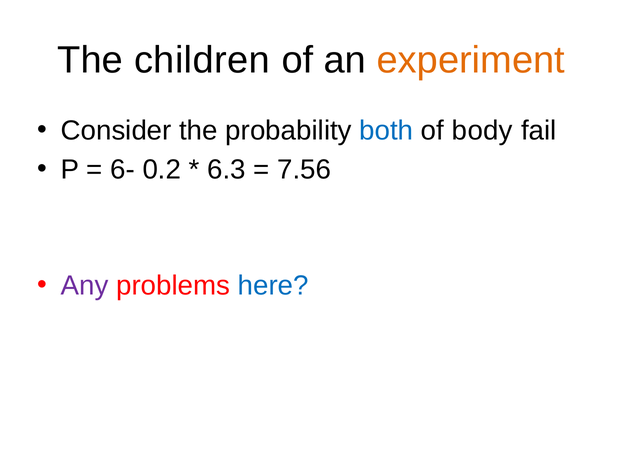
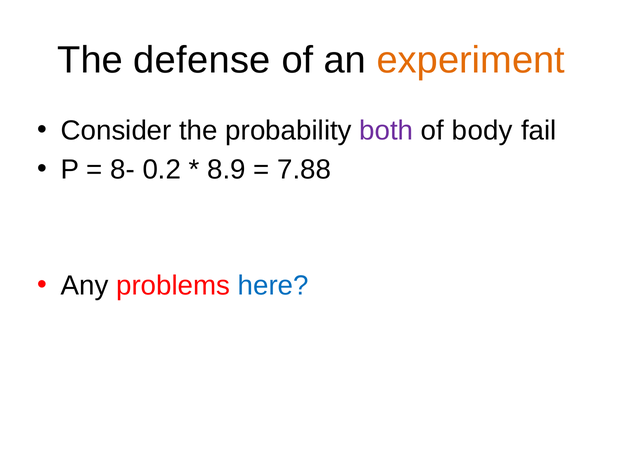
children: children -> defense
both colour: blue -> purple
6-: 6- -> 8-
6.3: 6.3 -> 8.9
7.56: 7.56 -> 7.88
Any colour: purple -> black
